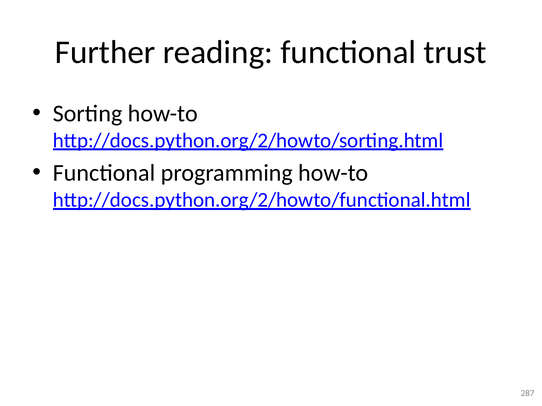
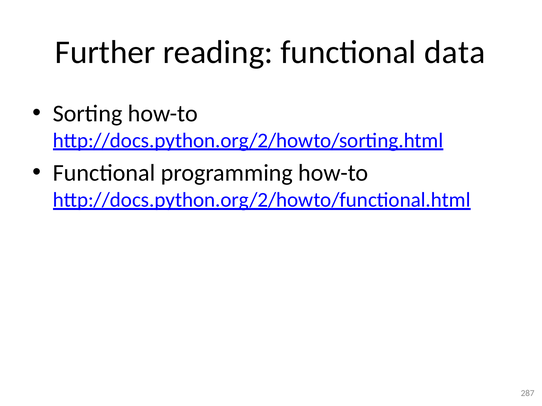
trust: trust -> data
